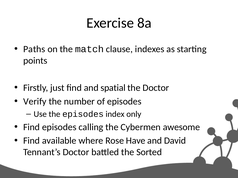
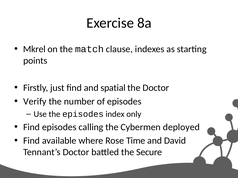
Paths: Paths -> Mkrel
awesome: awesome -> deployed
Have: Have -> Time
Sorted: Sorted -> Secure
